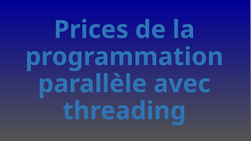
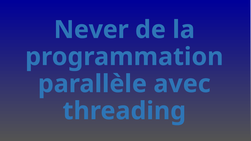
Prices: Prices -> Never
